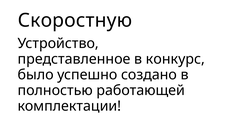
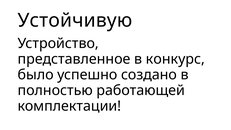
Скоростную: Скоростную -> Устойчивую
